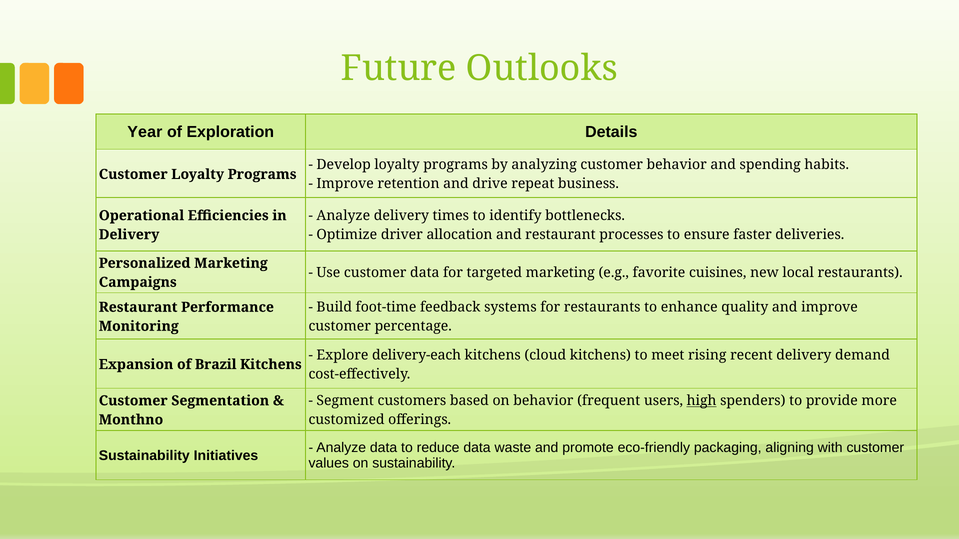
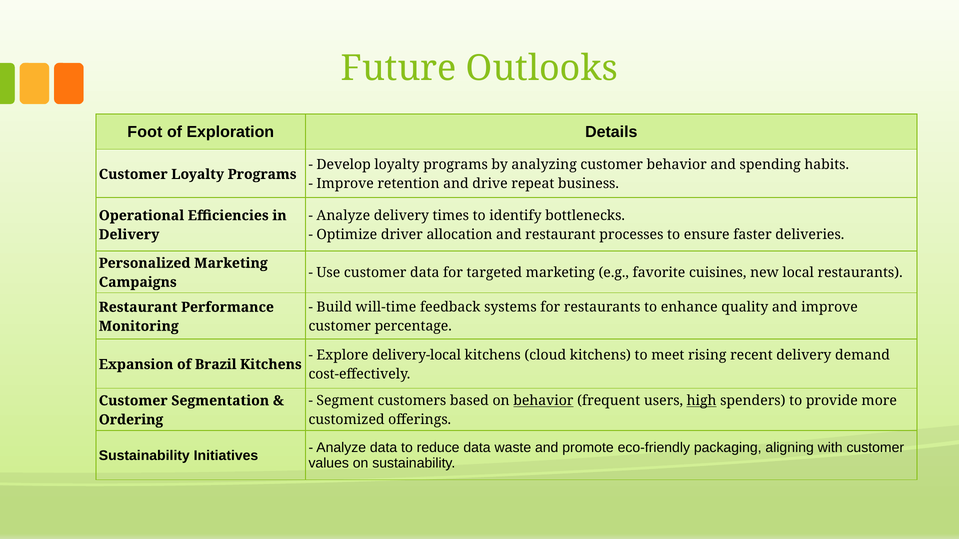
Year: Year -> Foot
foot-time: foot-time -> will-time
delivery-each: delivery-each -> delivery-local
behavior at (543, 401) underline: none -> present
Monthno: Monthno -> Ordering
